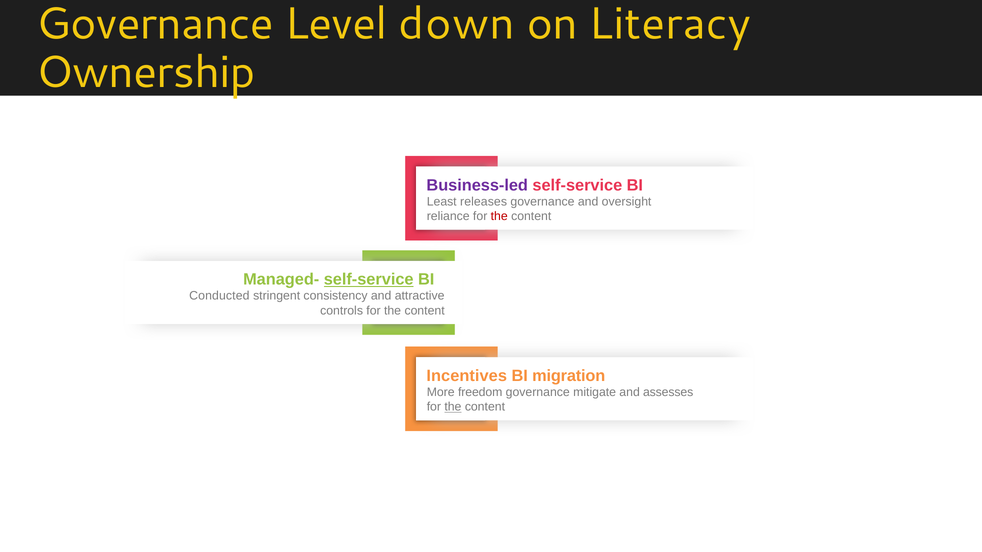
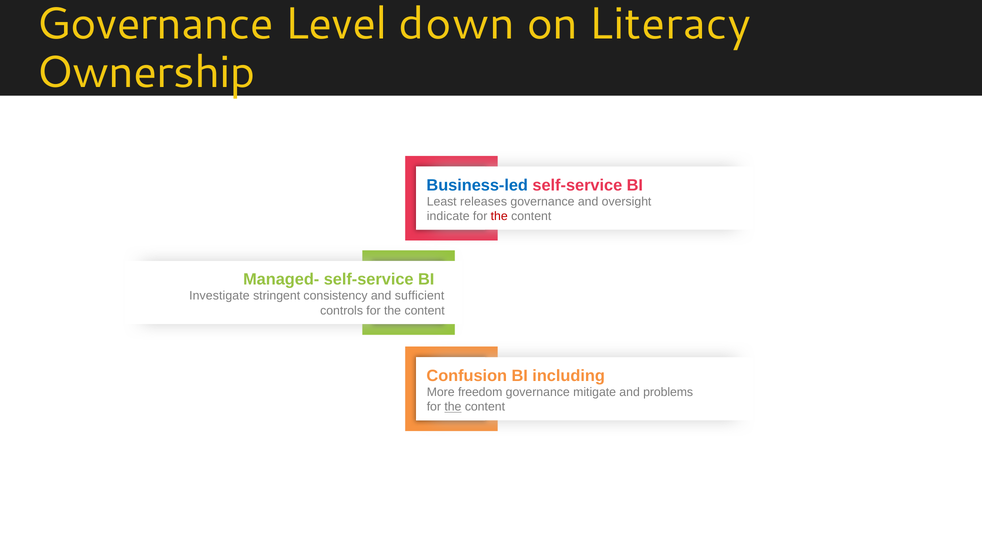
Business-led colour: purple -> blue
reliance: reliance -> indicate
self-service at (369, 280) underline: present -> none
Conducted: Conducted -> Investigate
attractive: attractive -> sufficient
Incentives: Incentives -> Confusion
migration: migration -> including
assesses: assesses -> problems
